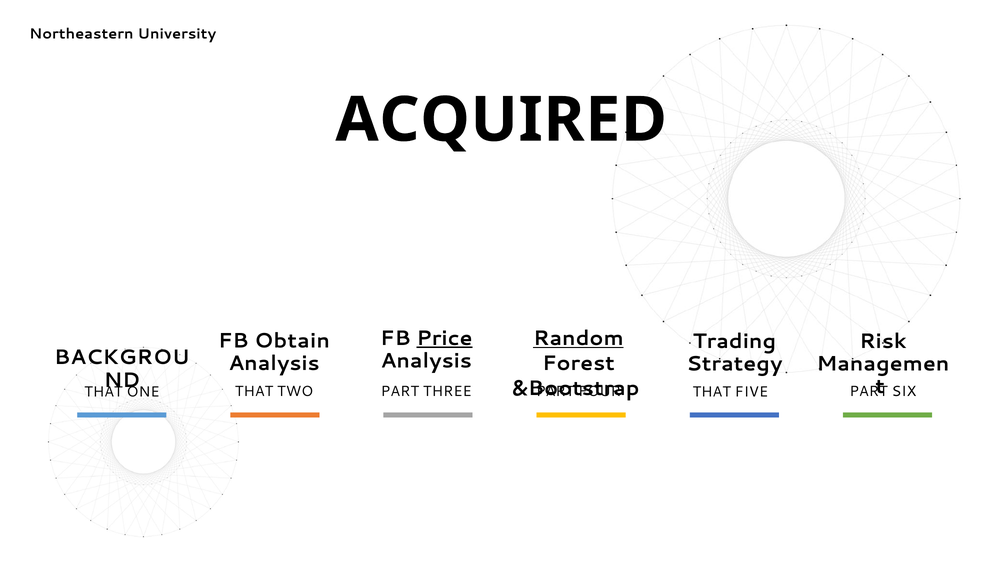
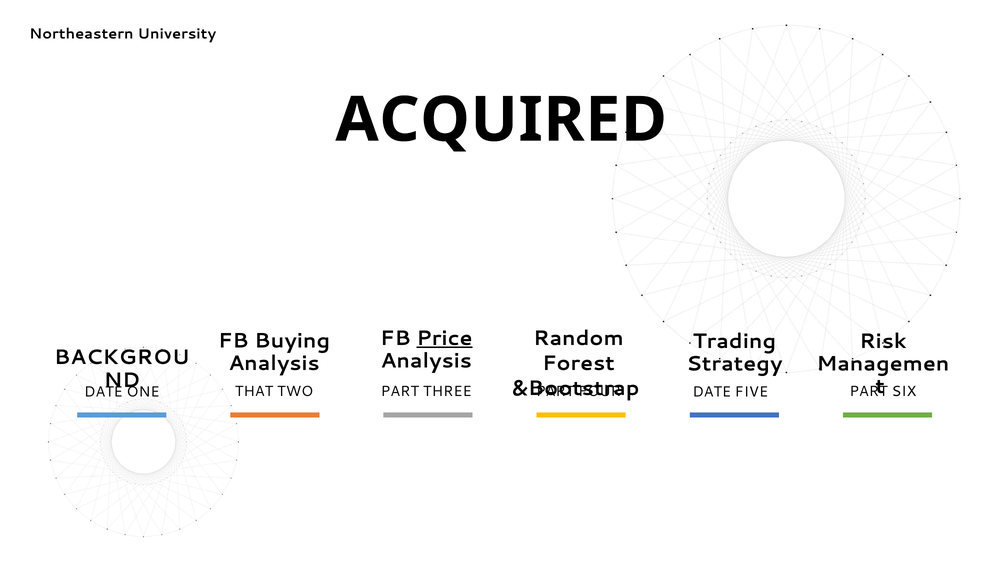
Random underline: present -> none
Obtain: Obtain -> Buying
THAT at (103, 392): THAT -> DATE
THAT at (712, 392): THAT -> DATE
